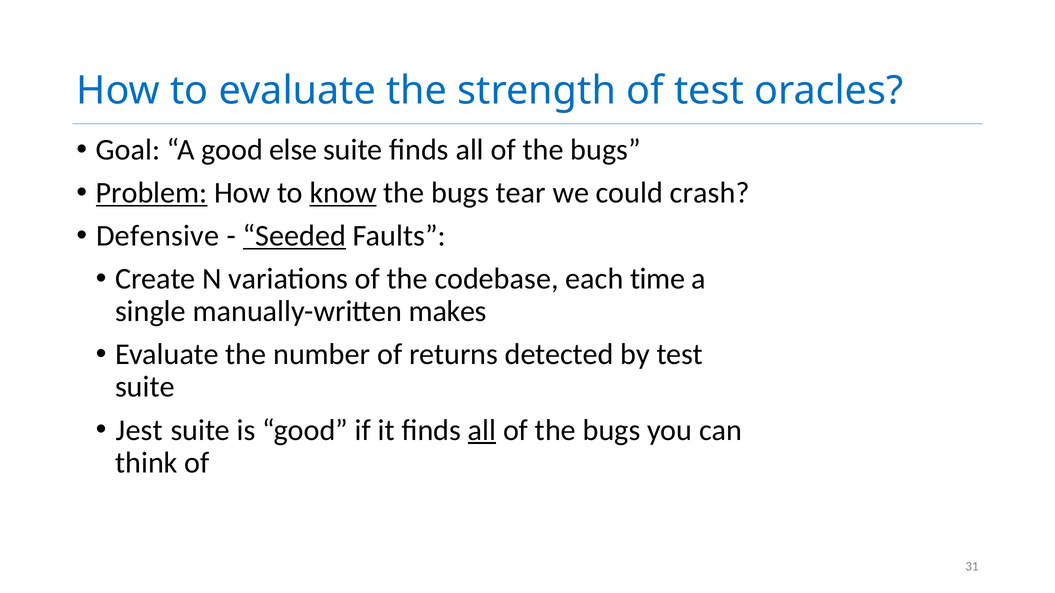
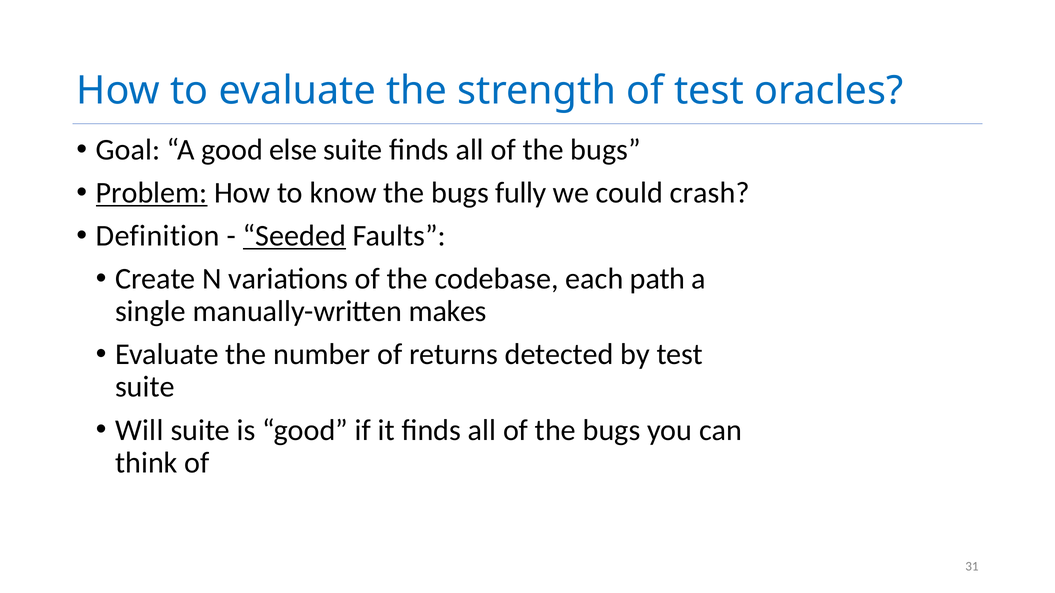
know underline: present -> none
tear: tear -> fully
Defensive: Defensive -> Definition
time: time -> path
Jest: Jest -> Will
all at (482, 430) underline: present -> none
